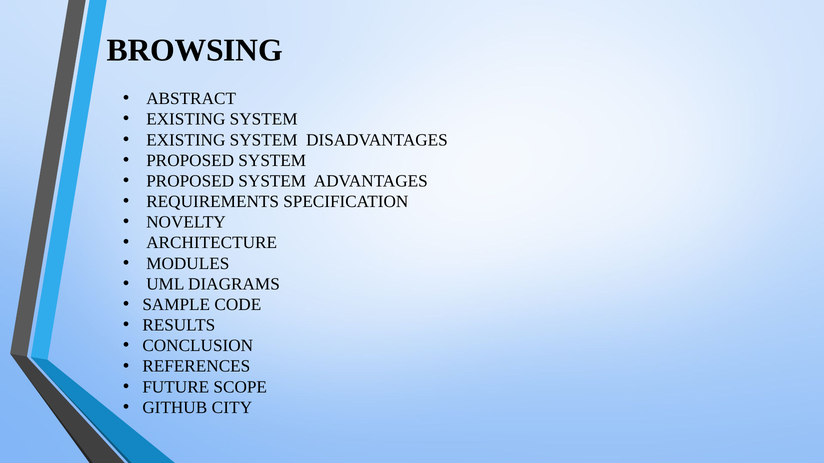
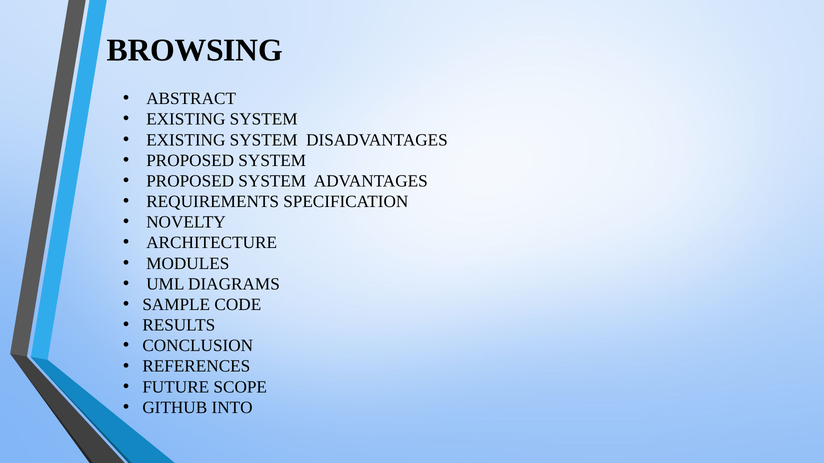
CITY: CITY -> INTO
